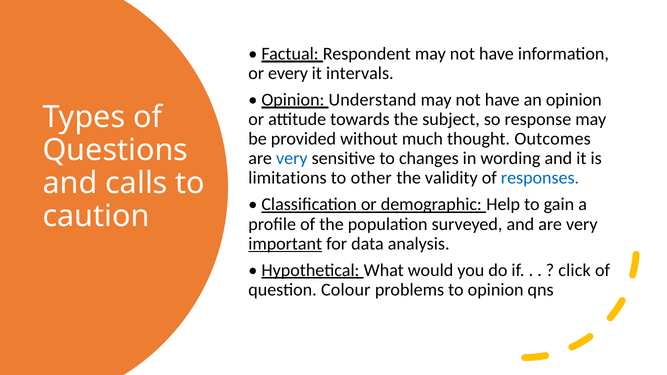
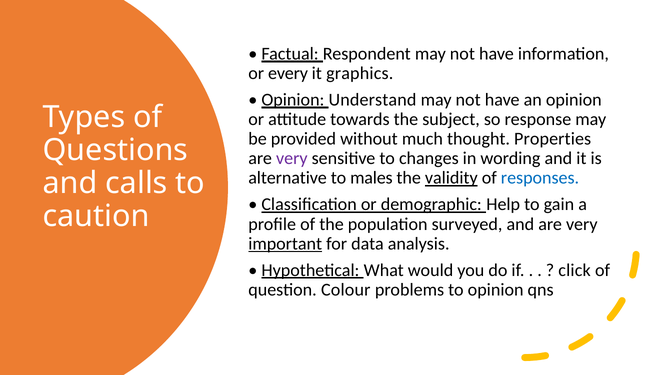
intervals: intervals -> graphics
Outcomes: Outcomes -> Properties
very at (292, 159) colour: blue -> purple
limitations: limitations -> alternative
other: other -> males
validity underline: none -> present
